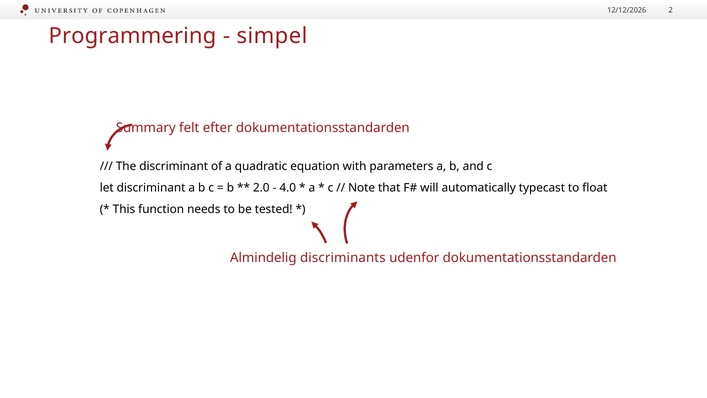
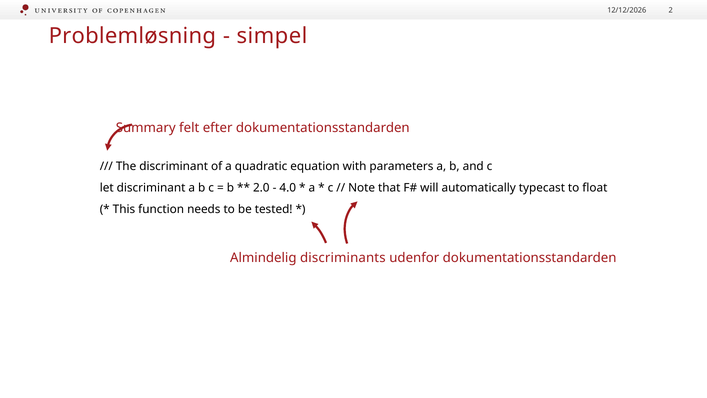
Programmering: Programmering -> Problemløsning
